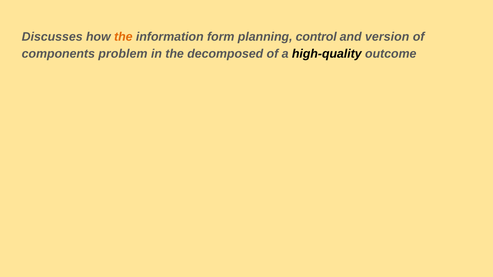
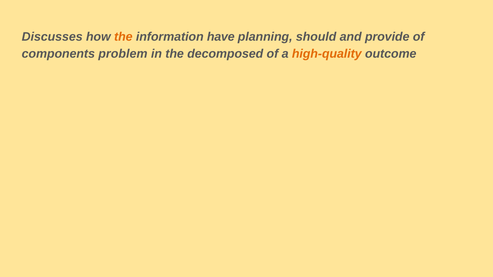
form: form -> have
control: control -> should
version: version -> provide
high-quality colour: black -> orange
